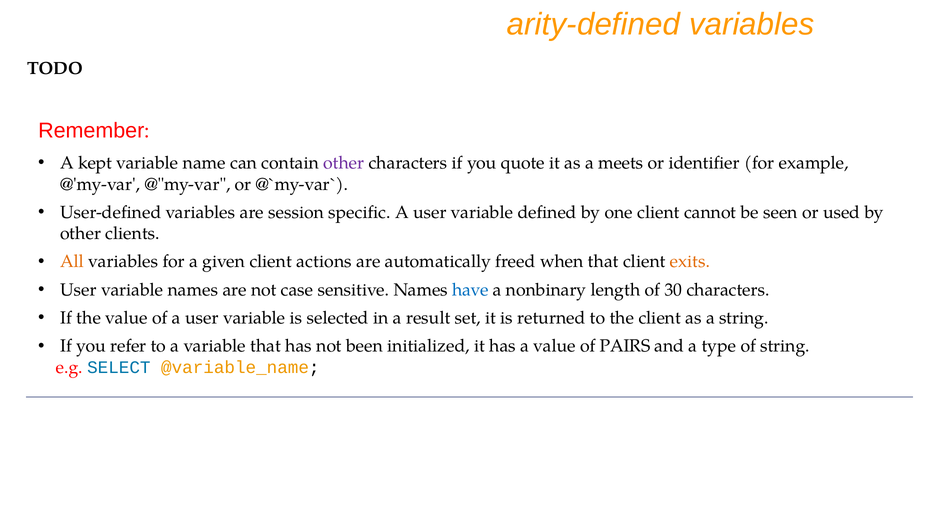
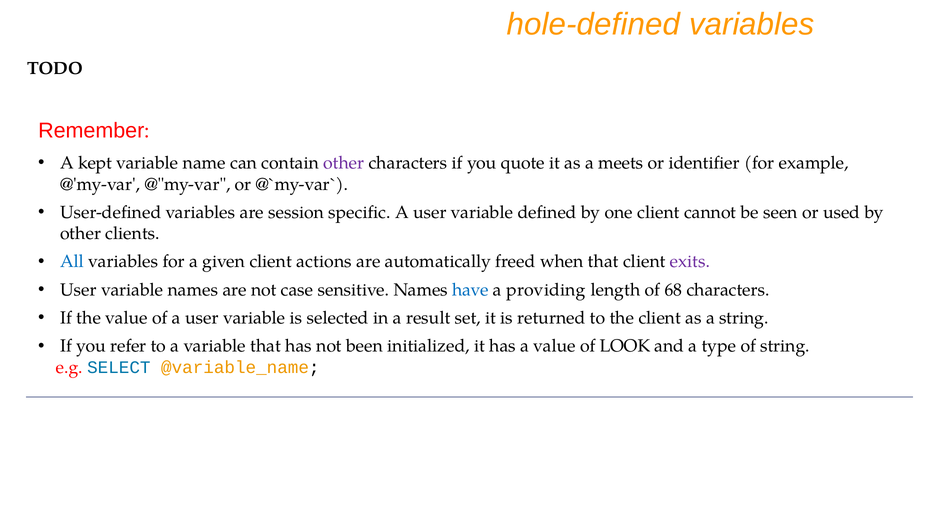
arity-defined: arity-defined -> hole-defined
All colour: orange -> blue
exits colour: orange -> purple
nonbinary: nonbinary -> providing
30: 30 -> 68
PAIRS: PAIRS -> LOOK
